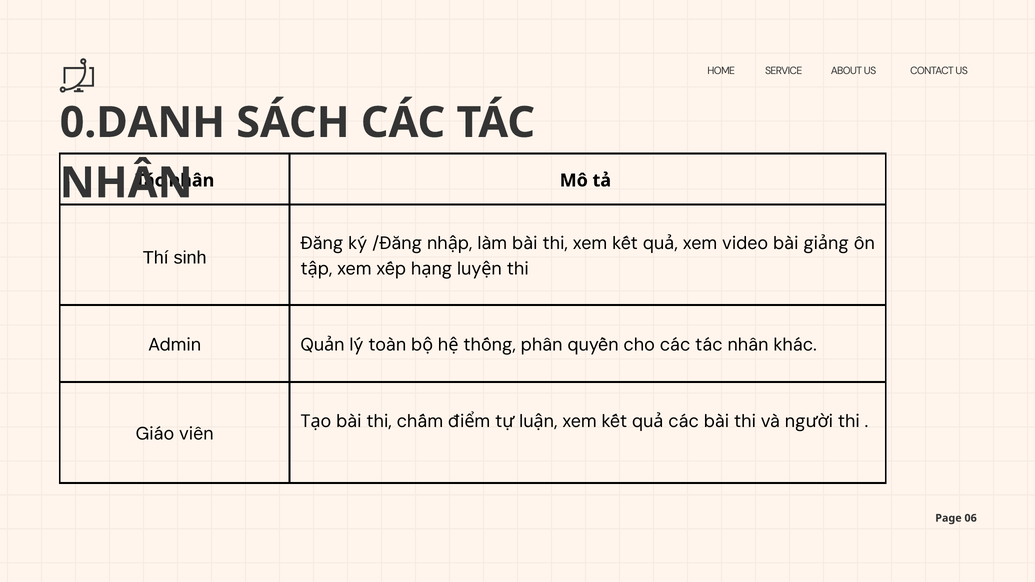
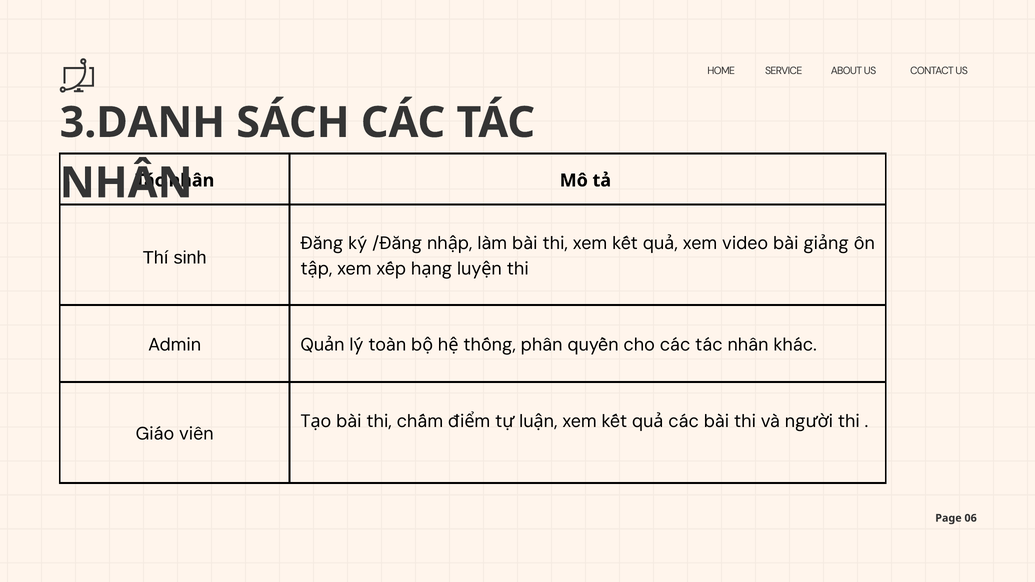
0.DANH: 0.DANH -> 3.DANH
